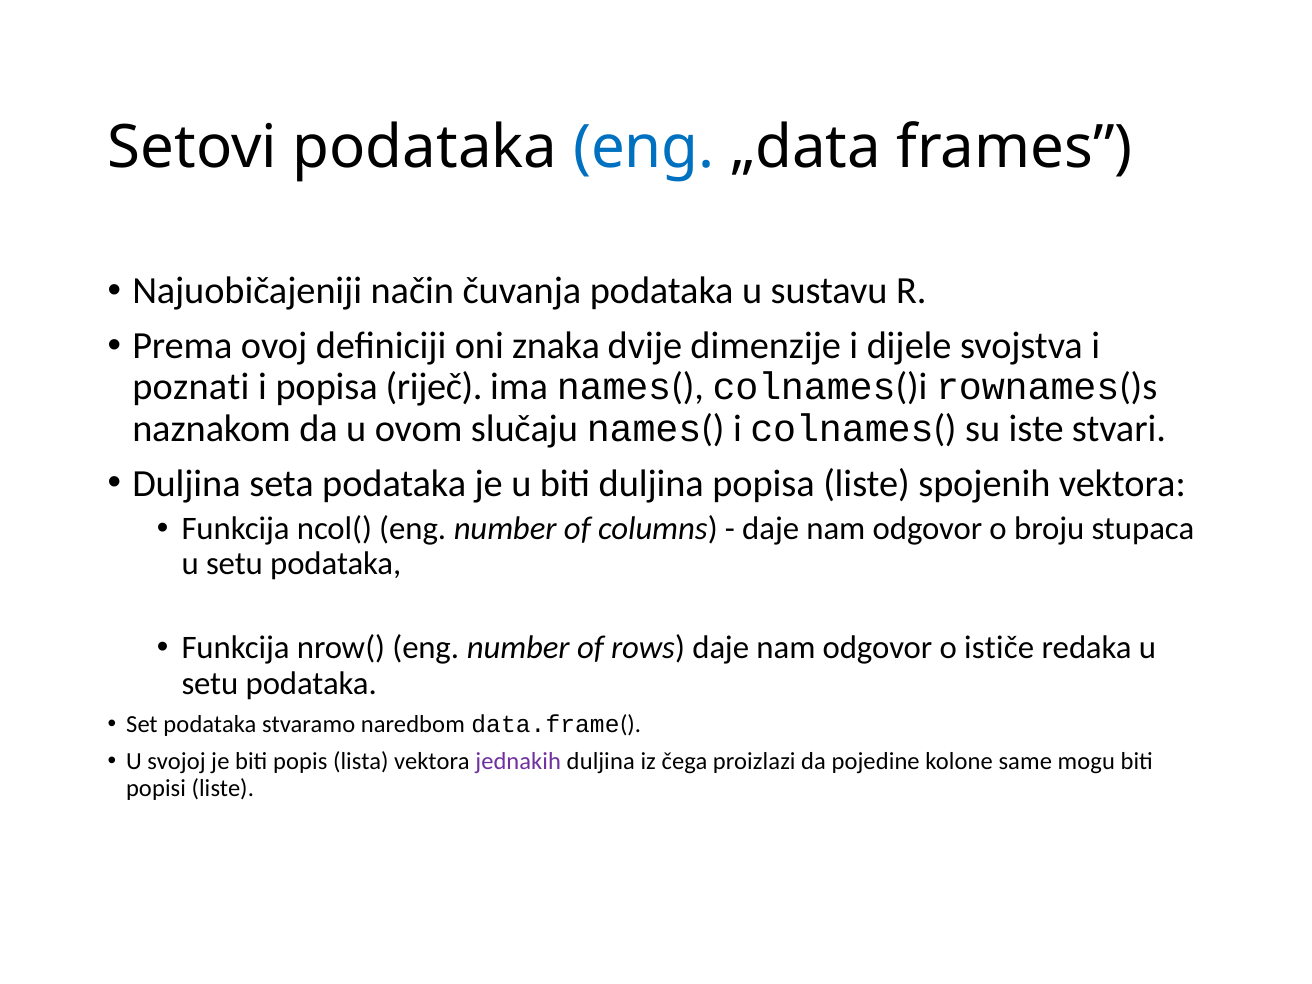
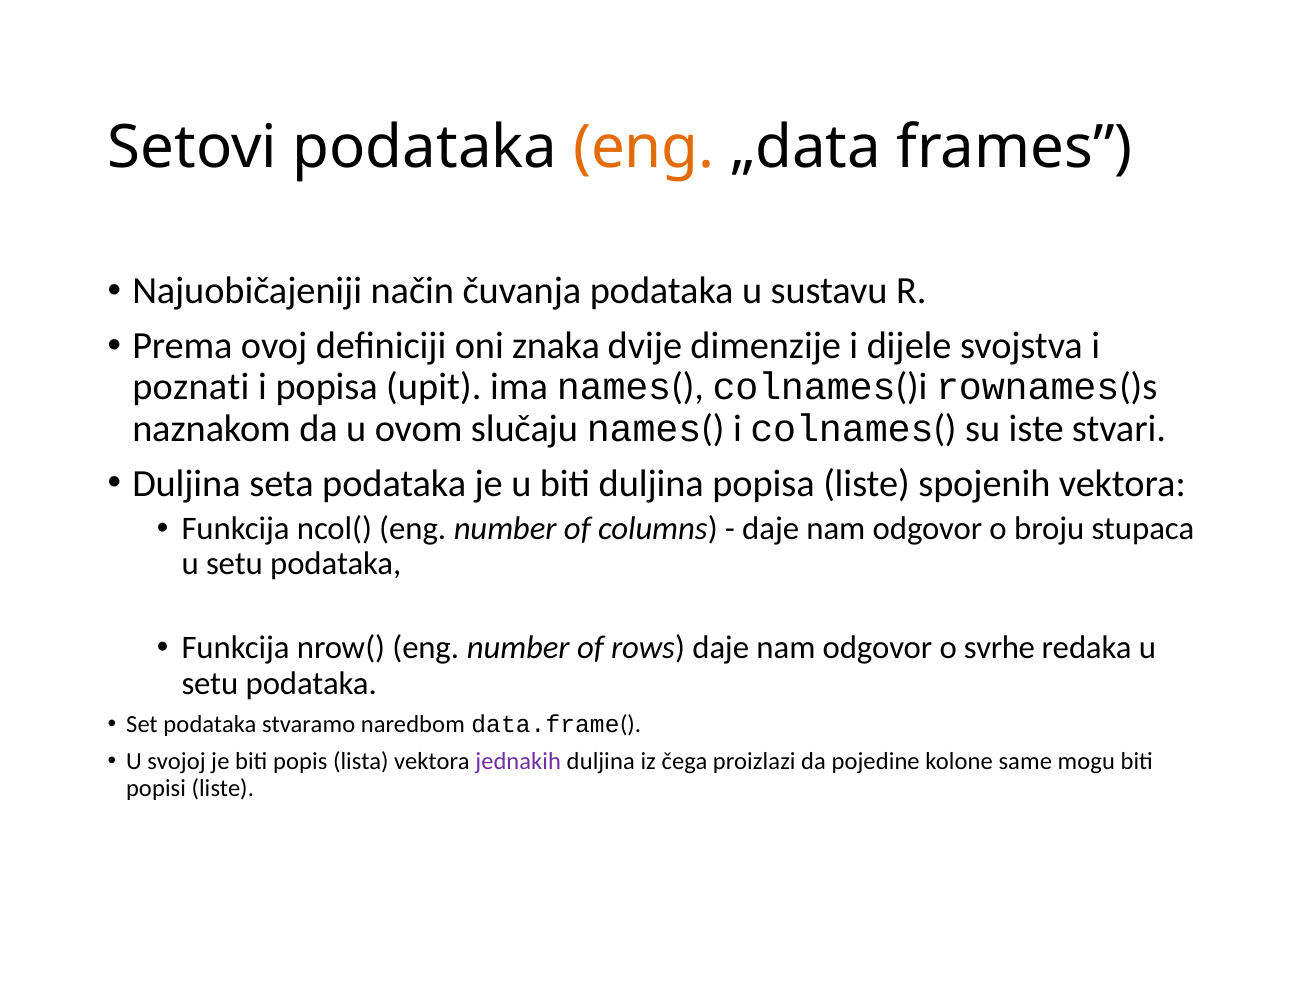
eng at (644, 147) colour: blue -> orange
riječ: riječ -> upit
ističe: ističe -> svrhe
